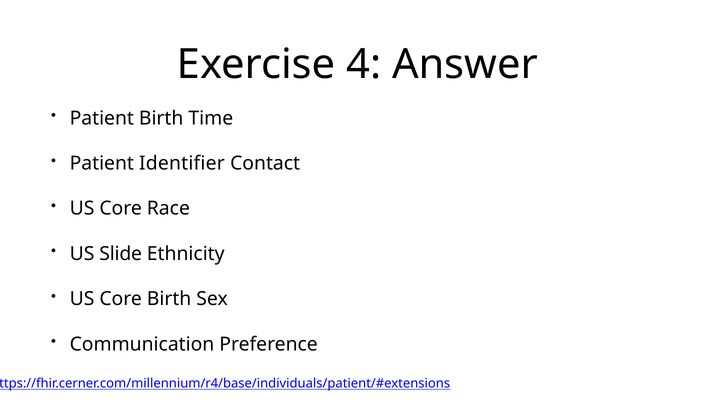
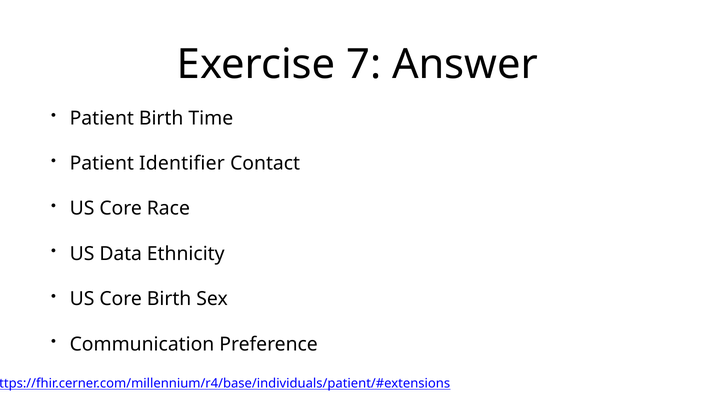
4: 4 -> 7
Slide: Slide -> Data
